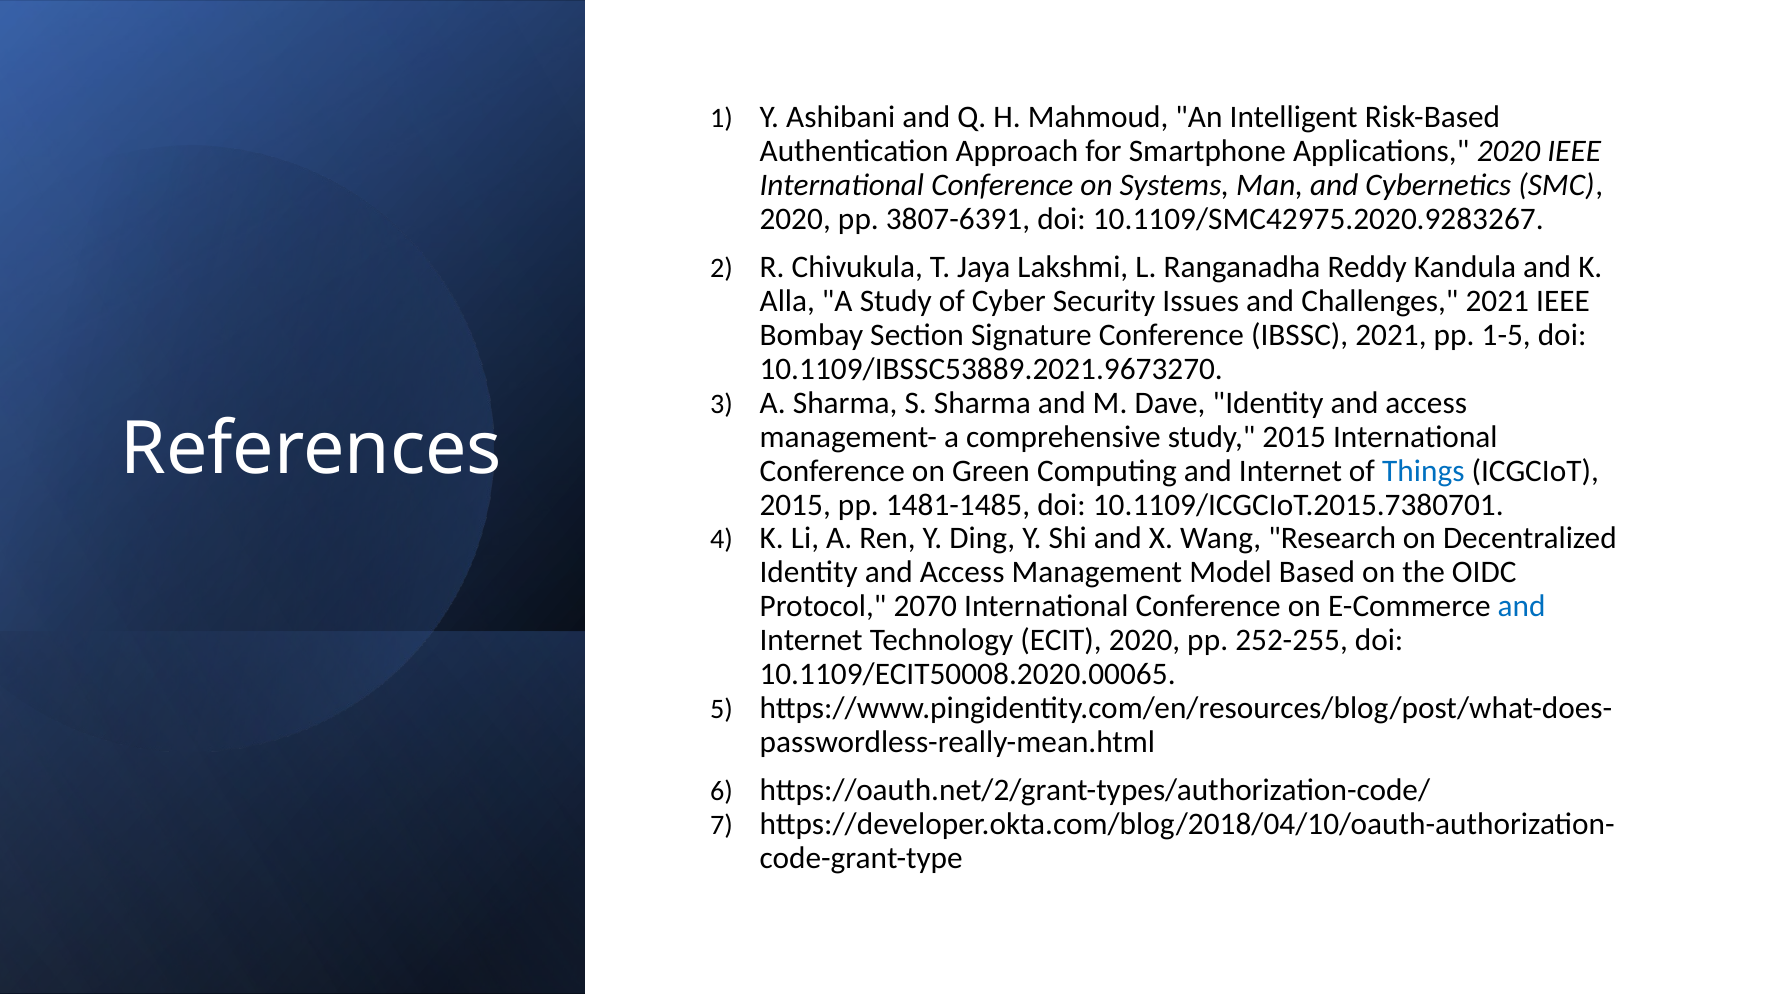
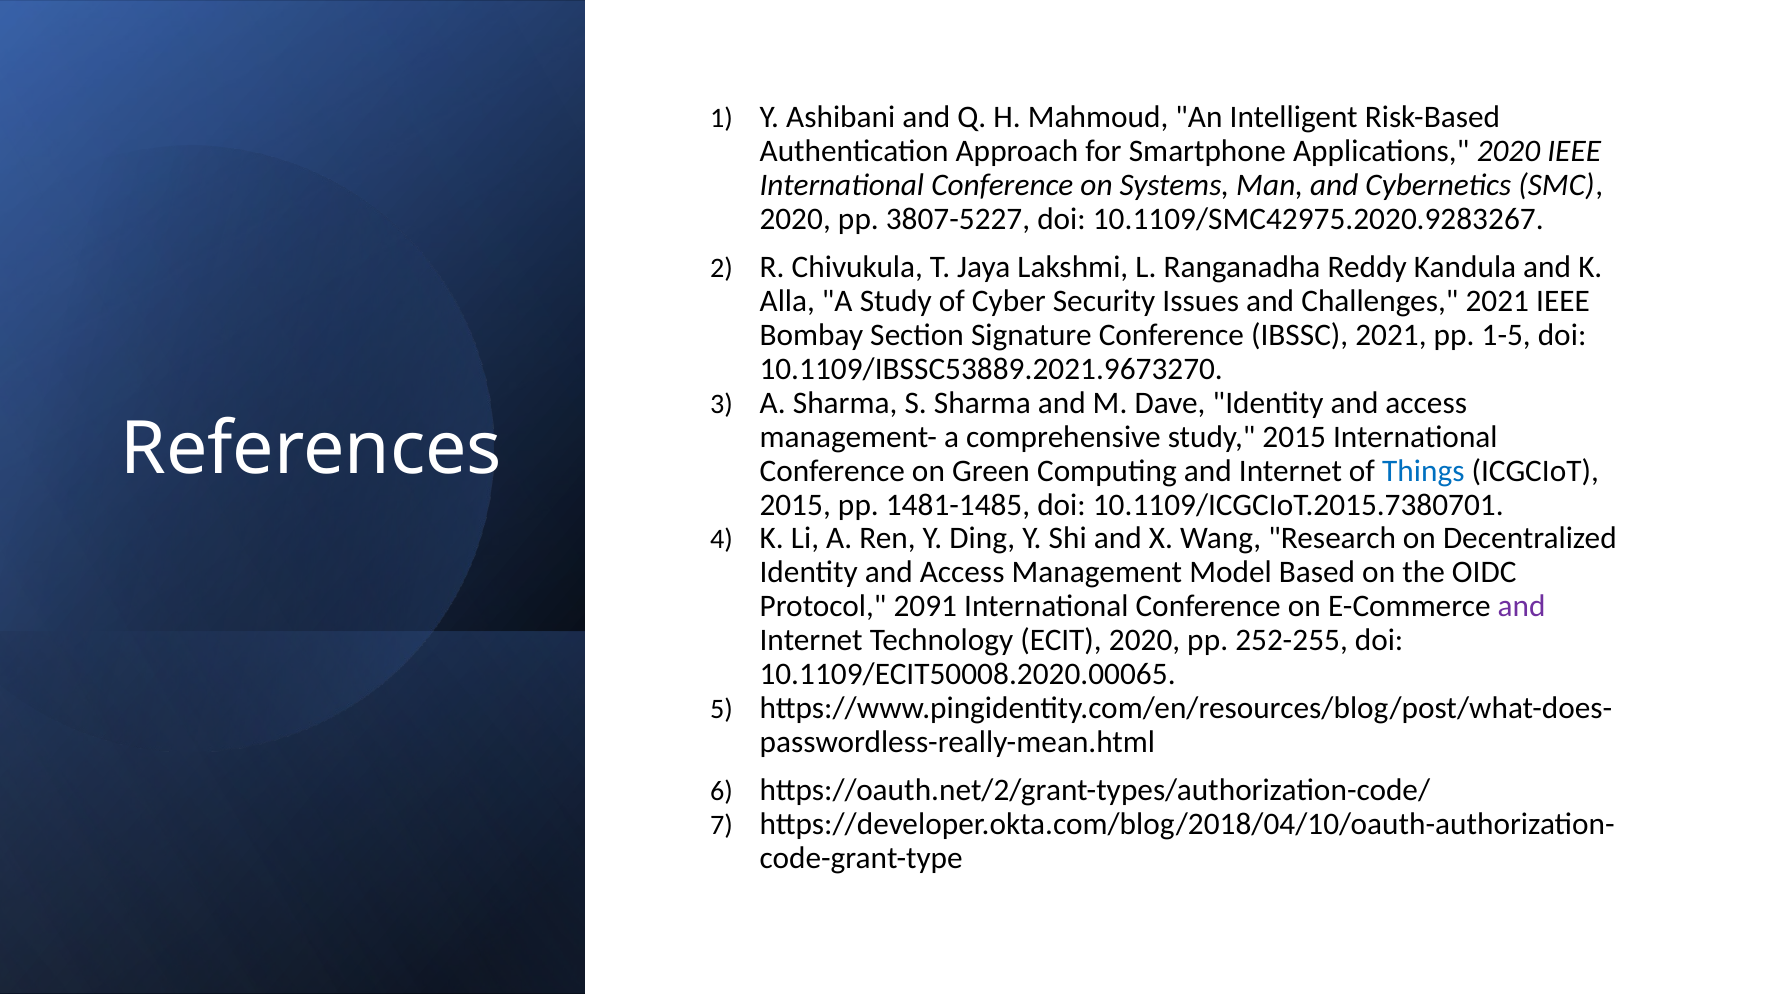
3807-6391: 3807-6391 -> 3807-5227
2070: 2070 -> 2091
and at (1522, 606) colour: blue -> purple
